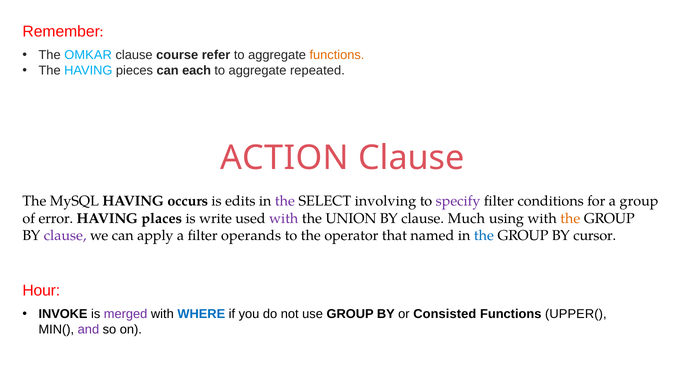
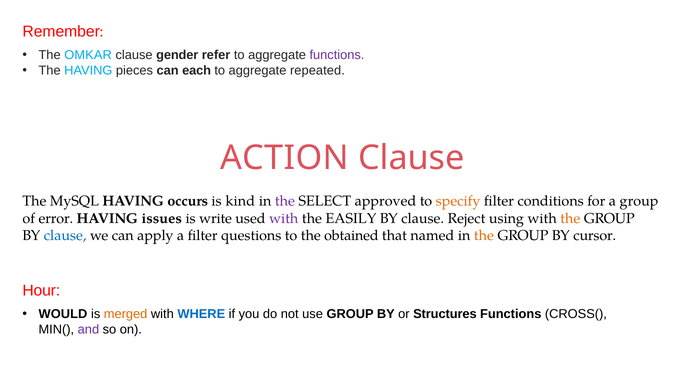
course: course -> gender
functions at (337, 55) colour: orange -> purple
edits: edits -> kind
involving: involving -> approved
specify colour: purple -> orange
places: places -> issues
UNION: UNION -> EASILY
Much: Much -> Reject
clause at (65, 236) colour: purple -> blue
operands: operands -> questions
operator: operator -> obtained
the at (484, 236) colour: blue -> orange
INVOKE: INVOKE -> WOULD
merged colour: purple -> orange
Consisted: Consisted -> Structures
UPPER(: UPPER( -> CROSS(
